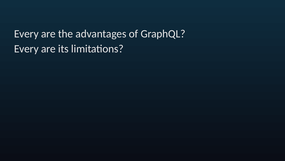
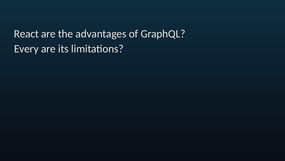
Every at (26, 34): Every -> React
